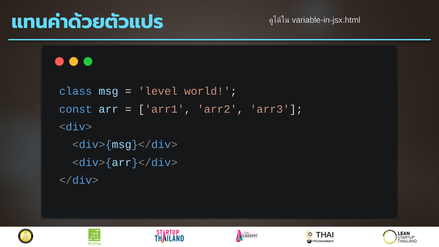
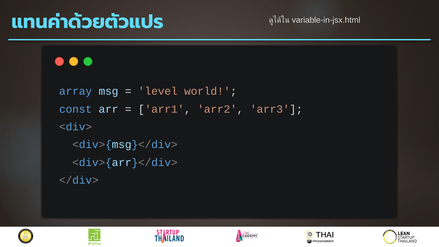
class: class -> array
